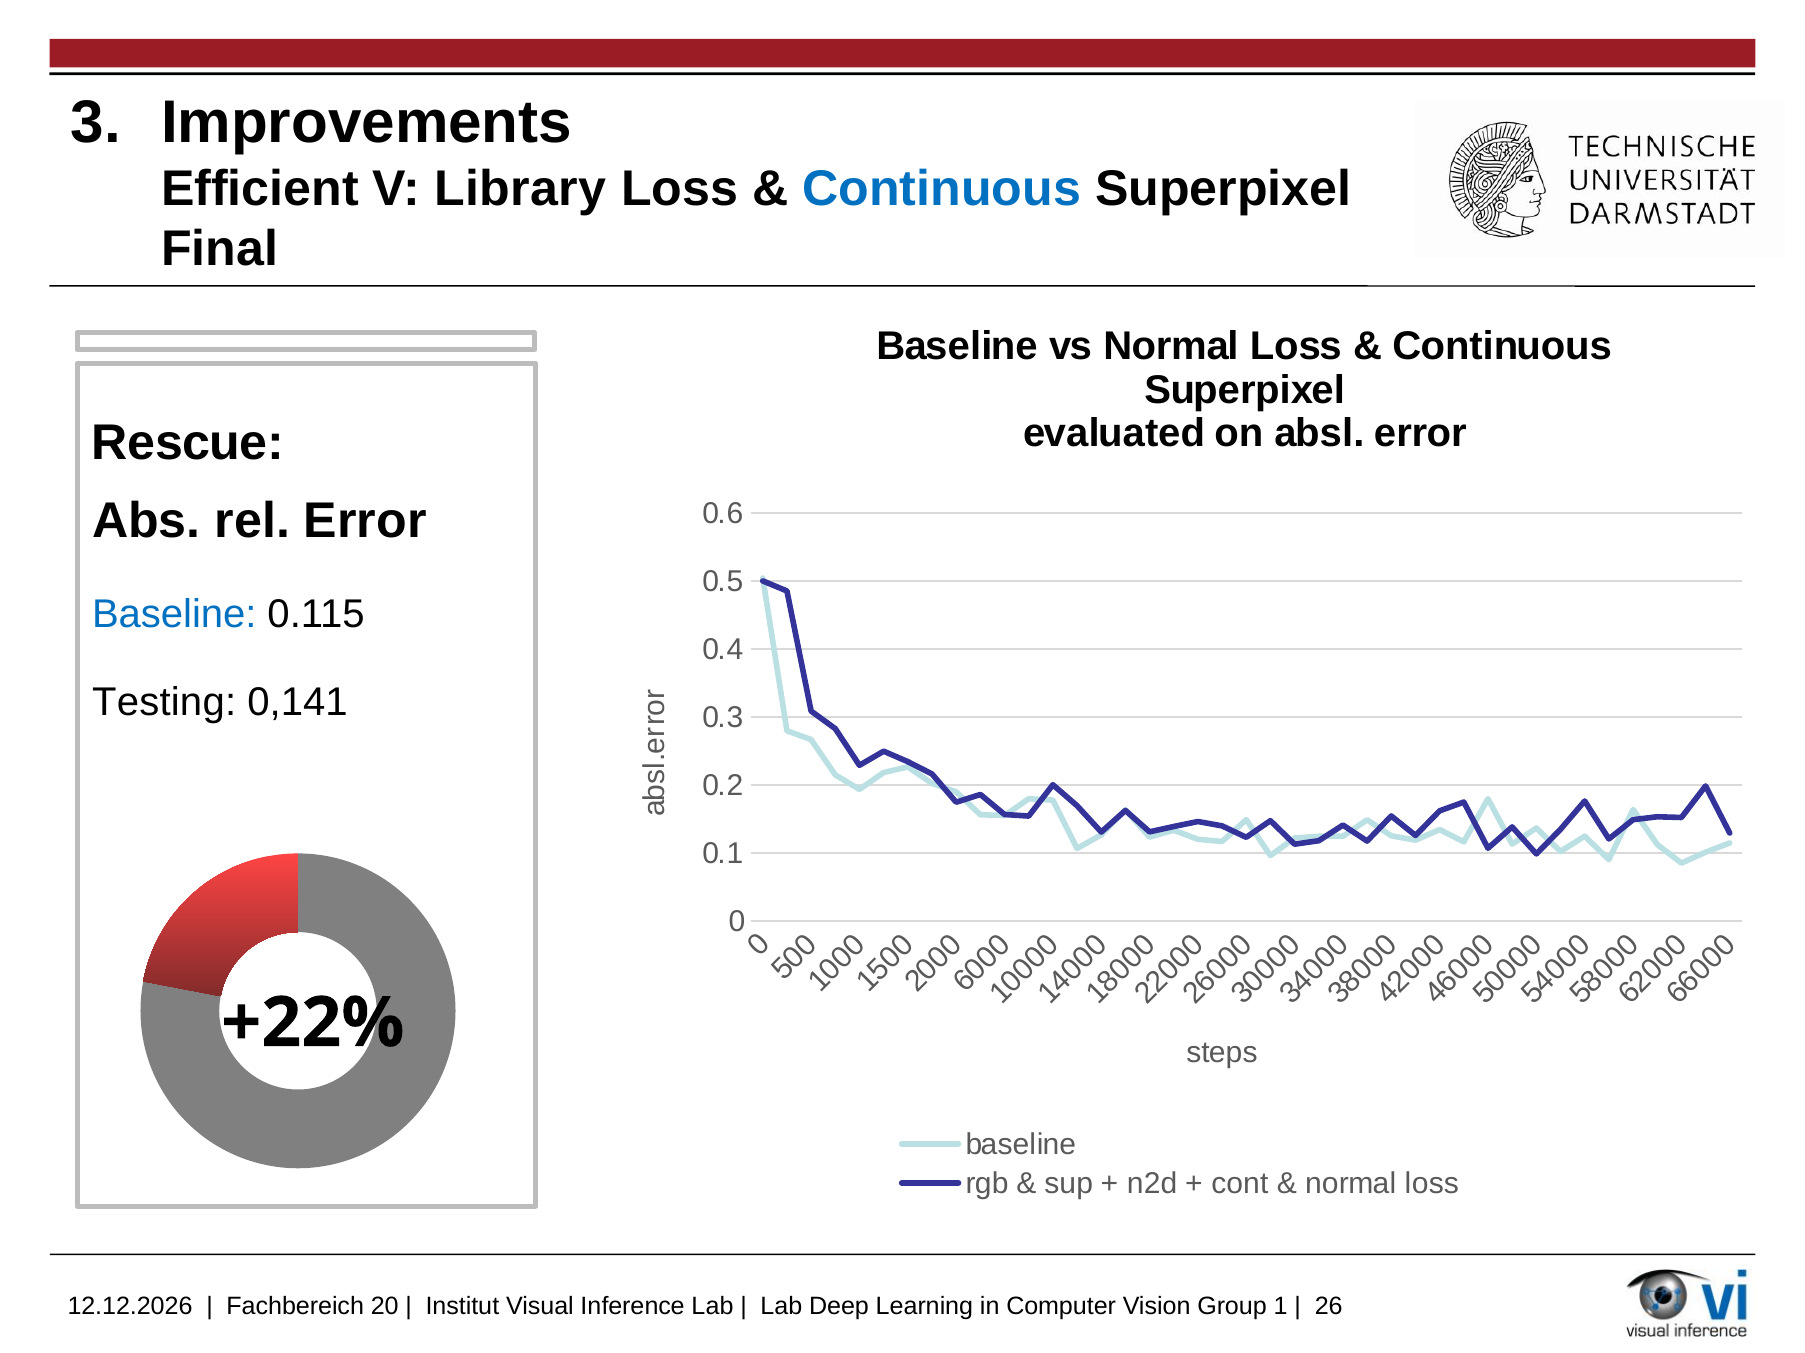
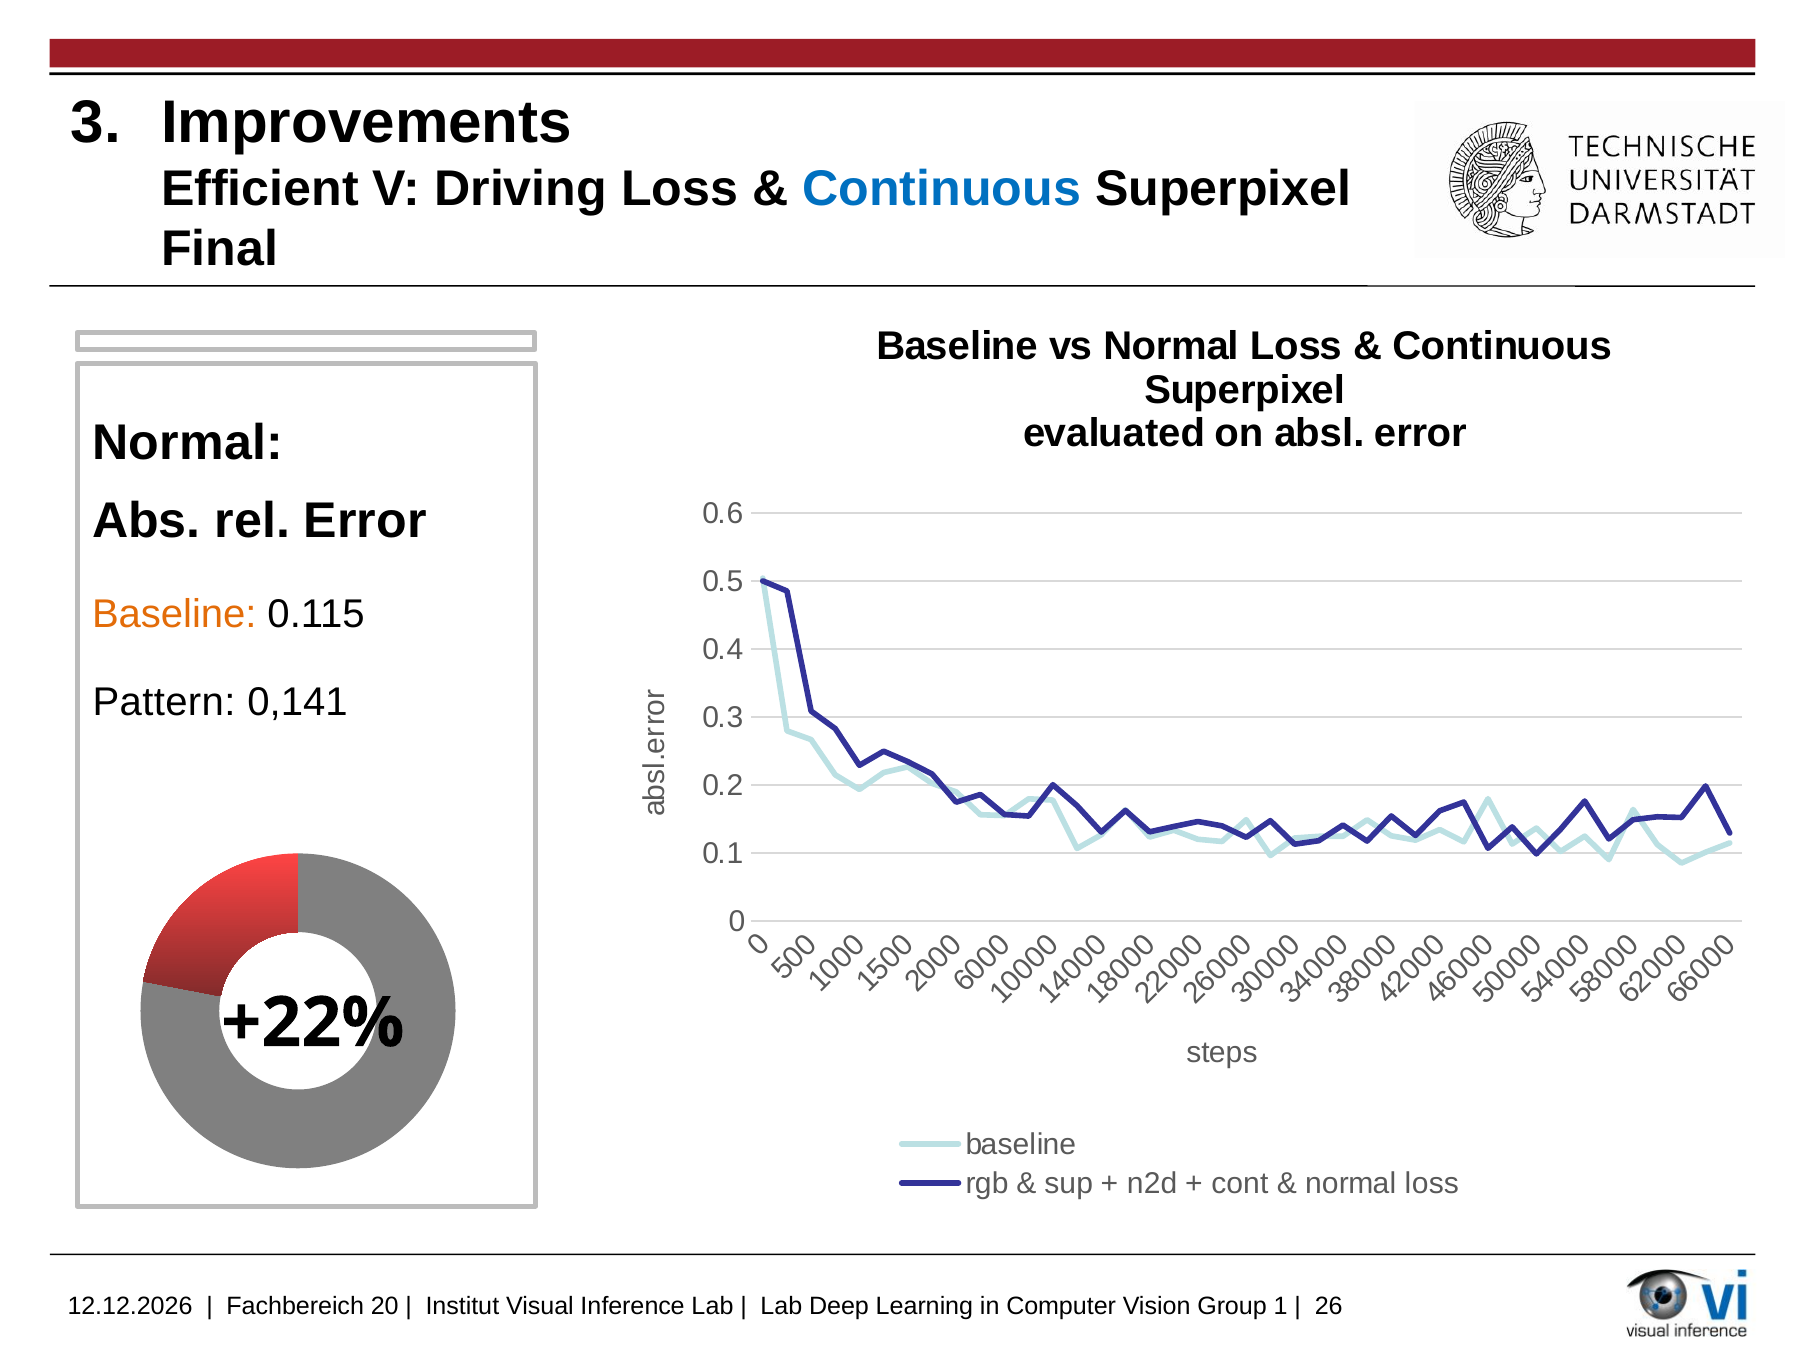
Library: Library -> Driving
Rescue at (188, 443): Rescue -> Normal
Baseline at (174, 615) colour: blue -> orange
Testing: Testing -> Pattern
